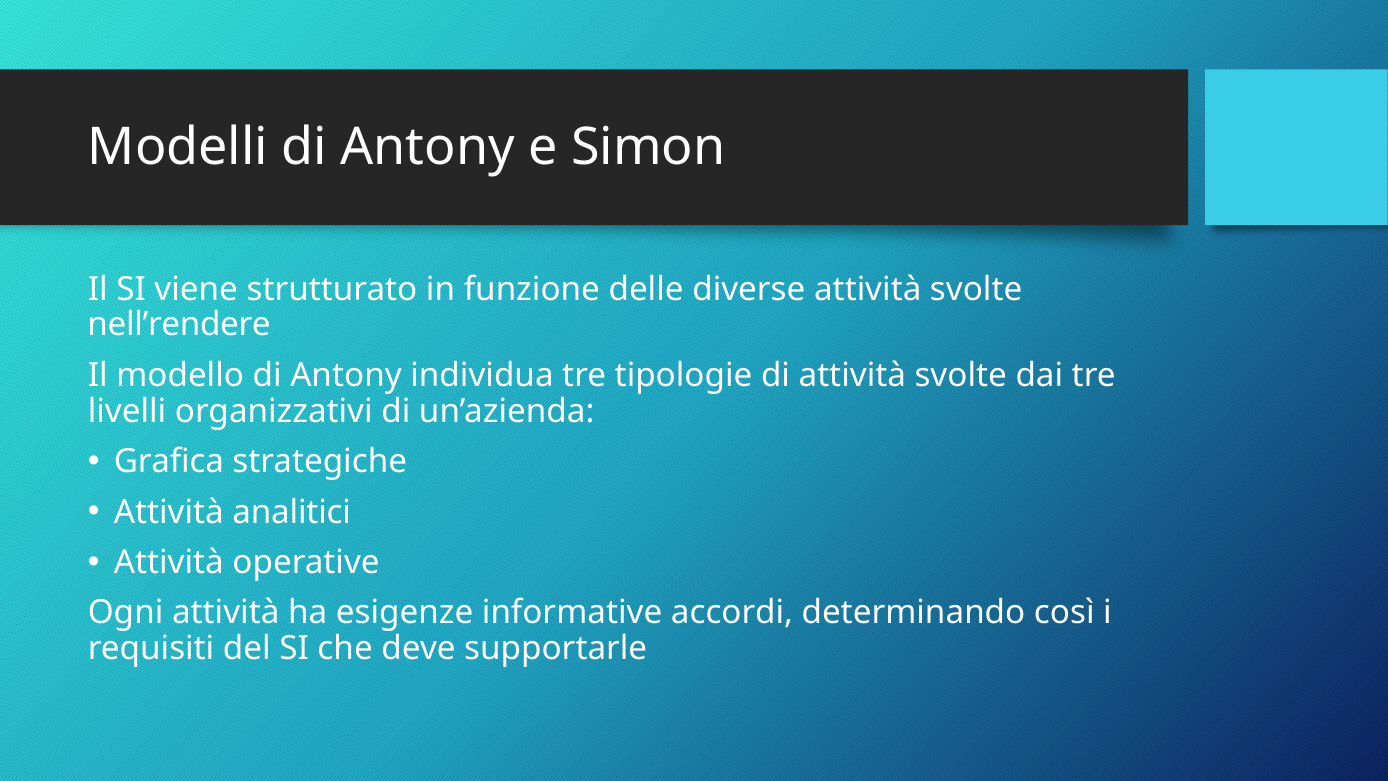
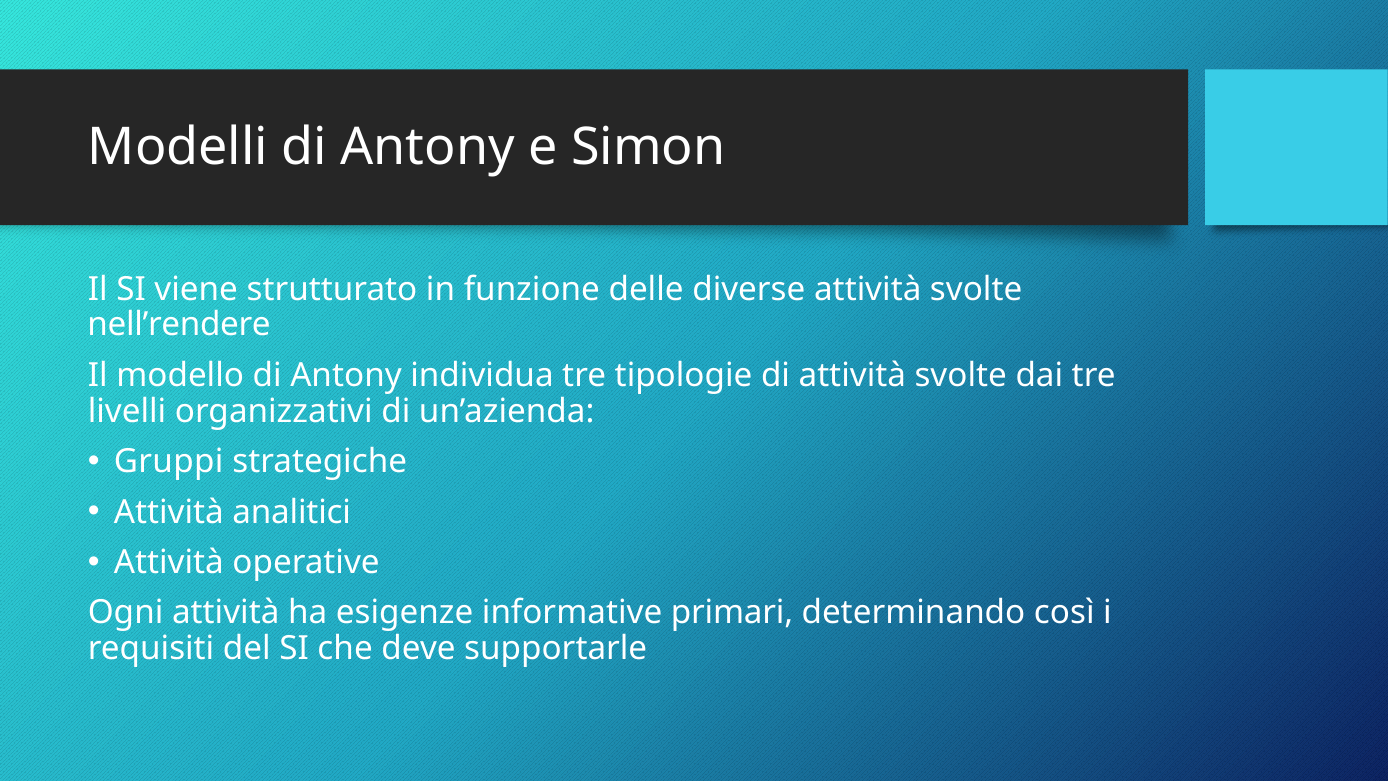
Grafica: Grafica -> Gruppi
accordi: accordi -> primari
